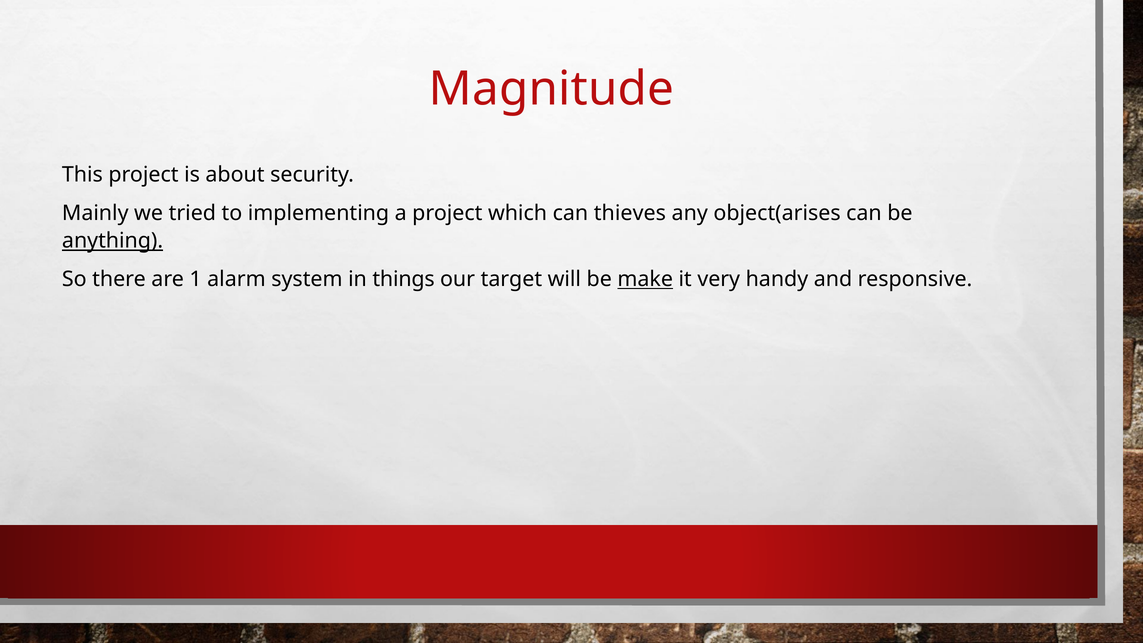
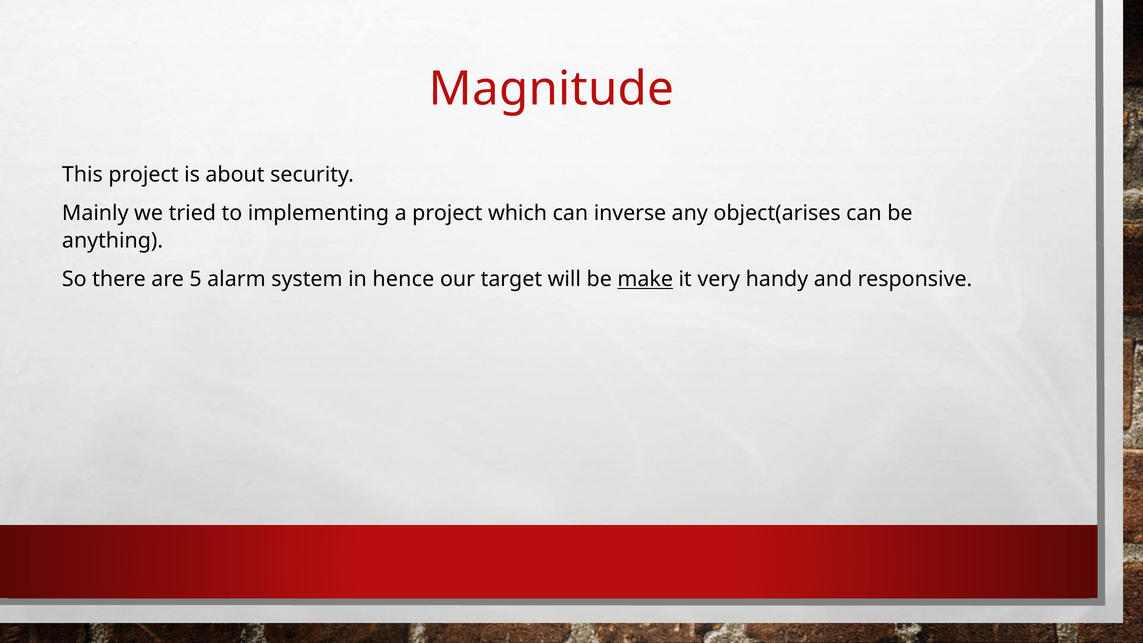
thieves: thieves -> inverse
anything underline: present -> none
1: 1 -> 5
things: things -> hence
